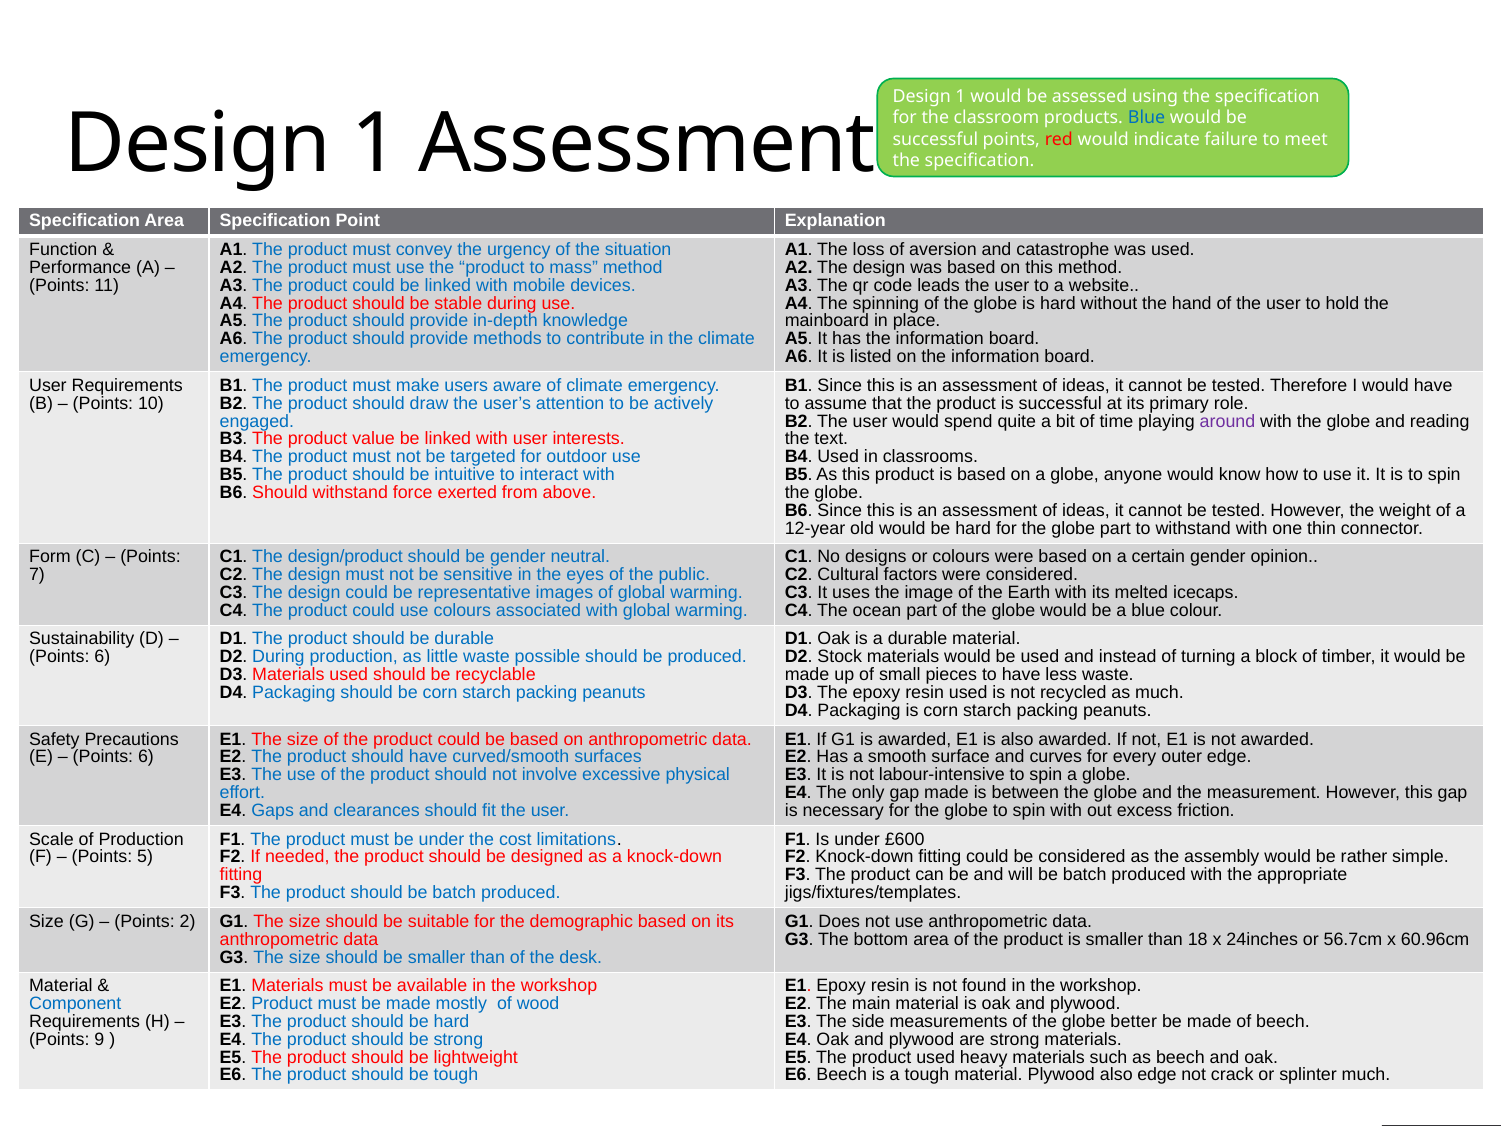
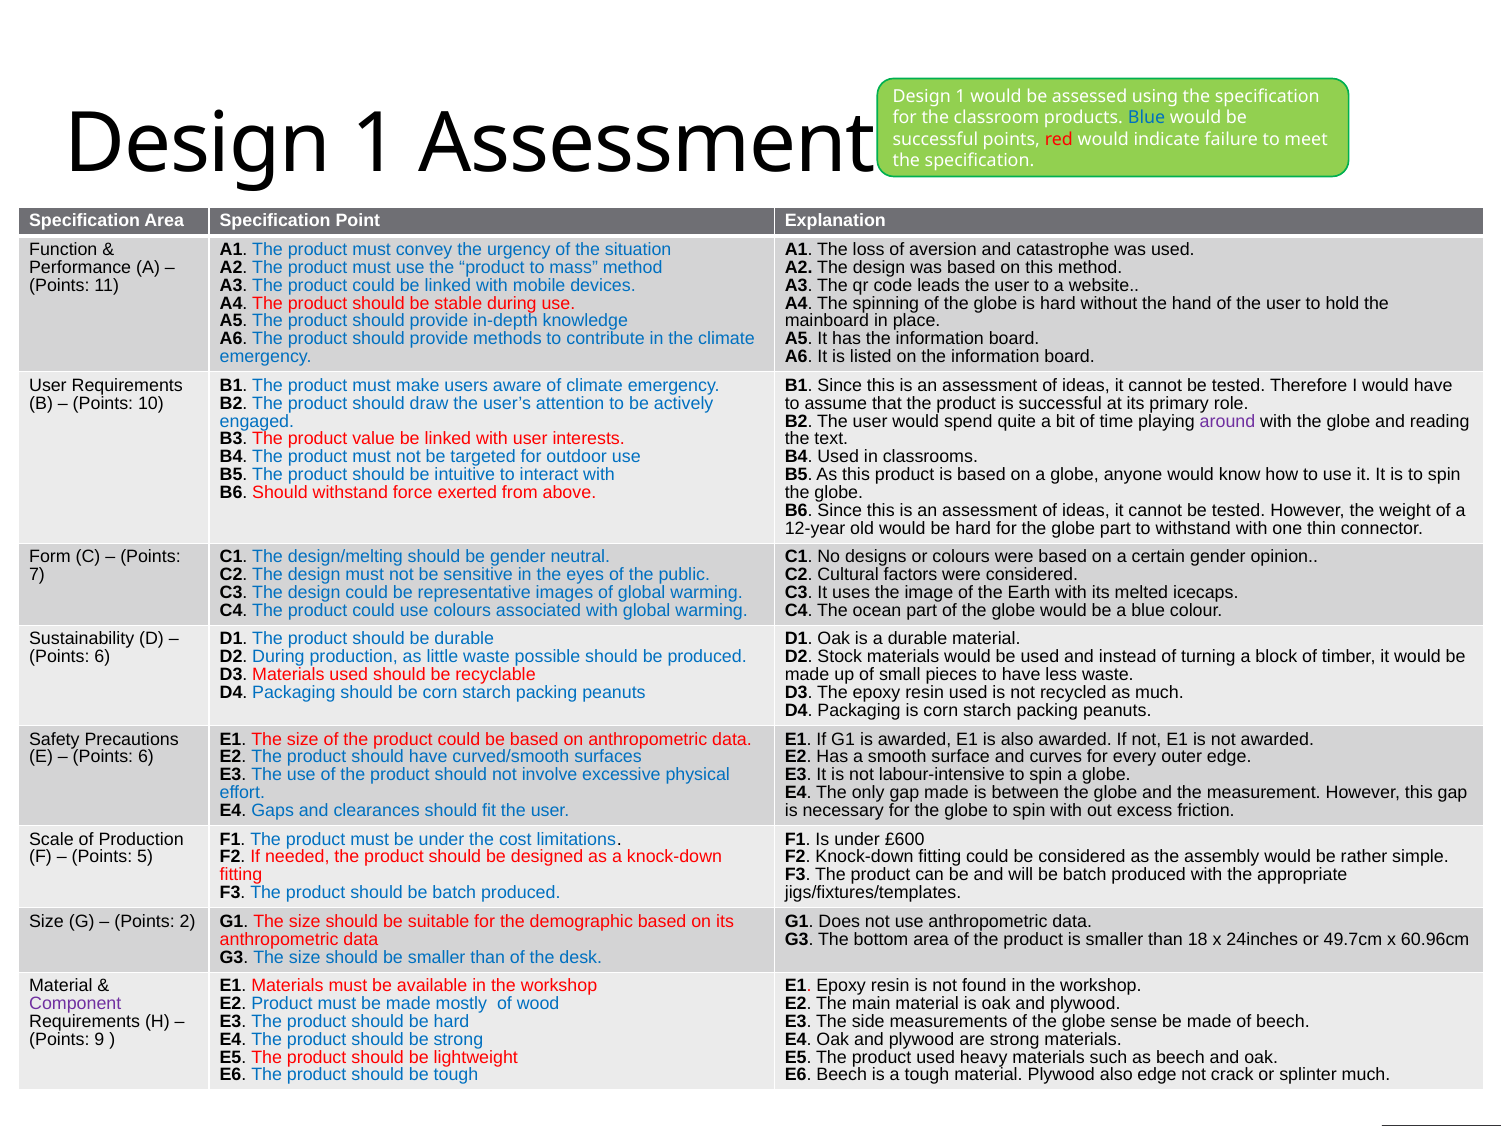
design/product: design/product -> design/melting
56.7cm: 56.7cm -> 49.7cm
Component colour: blue -> purple
better: better -> sense
